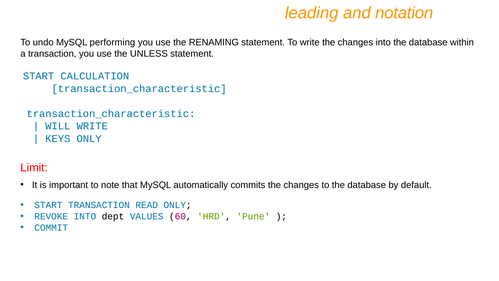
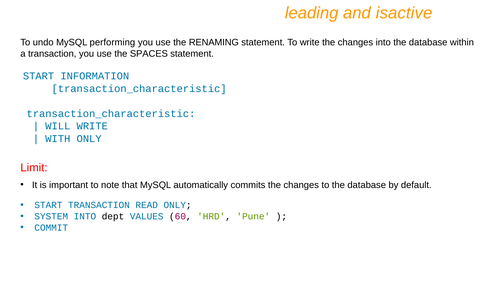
notation: notation -> isactive
UNLESS: UNLESS -> SPACES
CALCULATION: CALCULATION -> INFORMATION
KEYS: KEYS -> WITH
REVOKE: REVOKE -> SYSTEM
